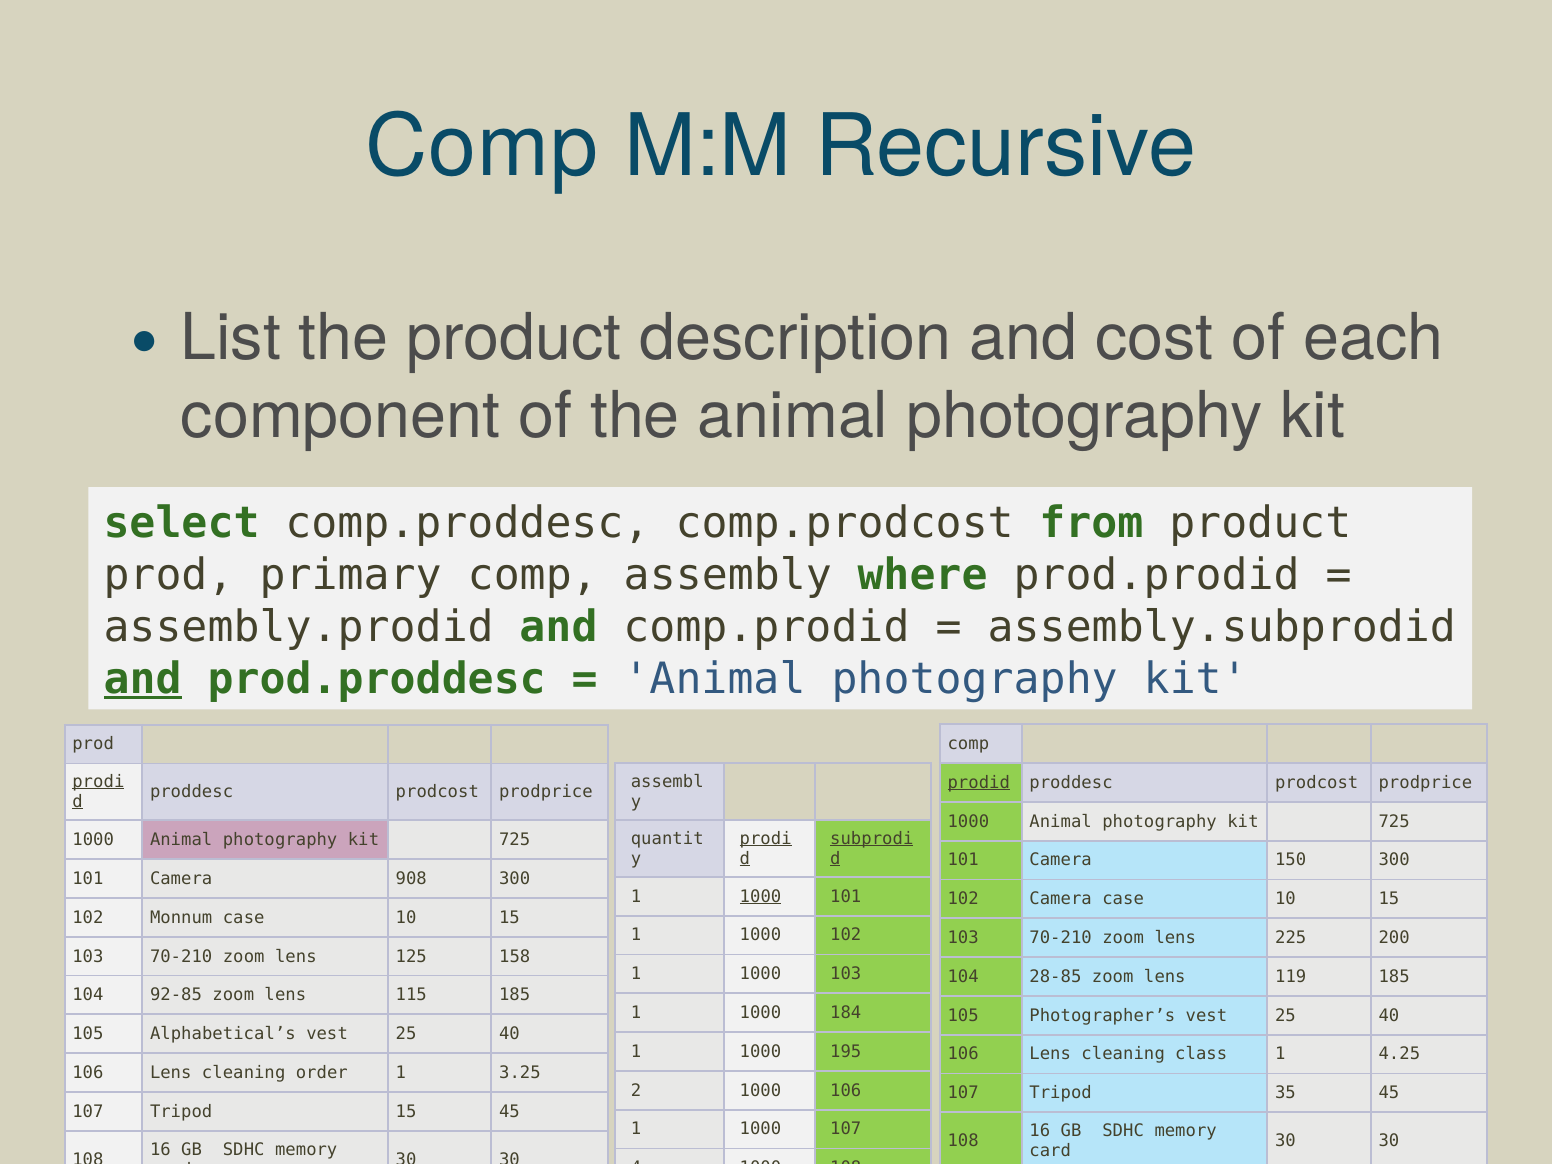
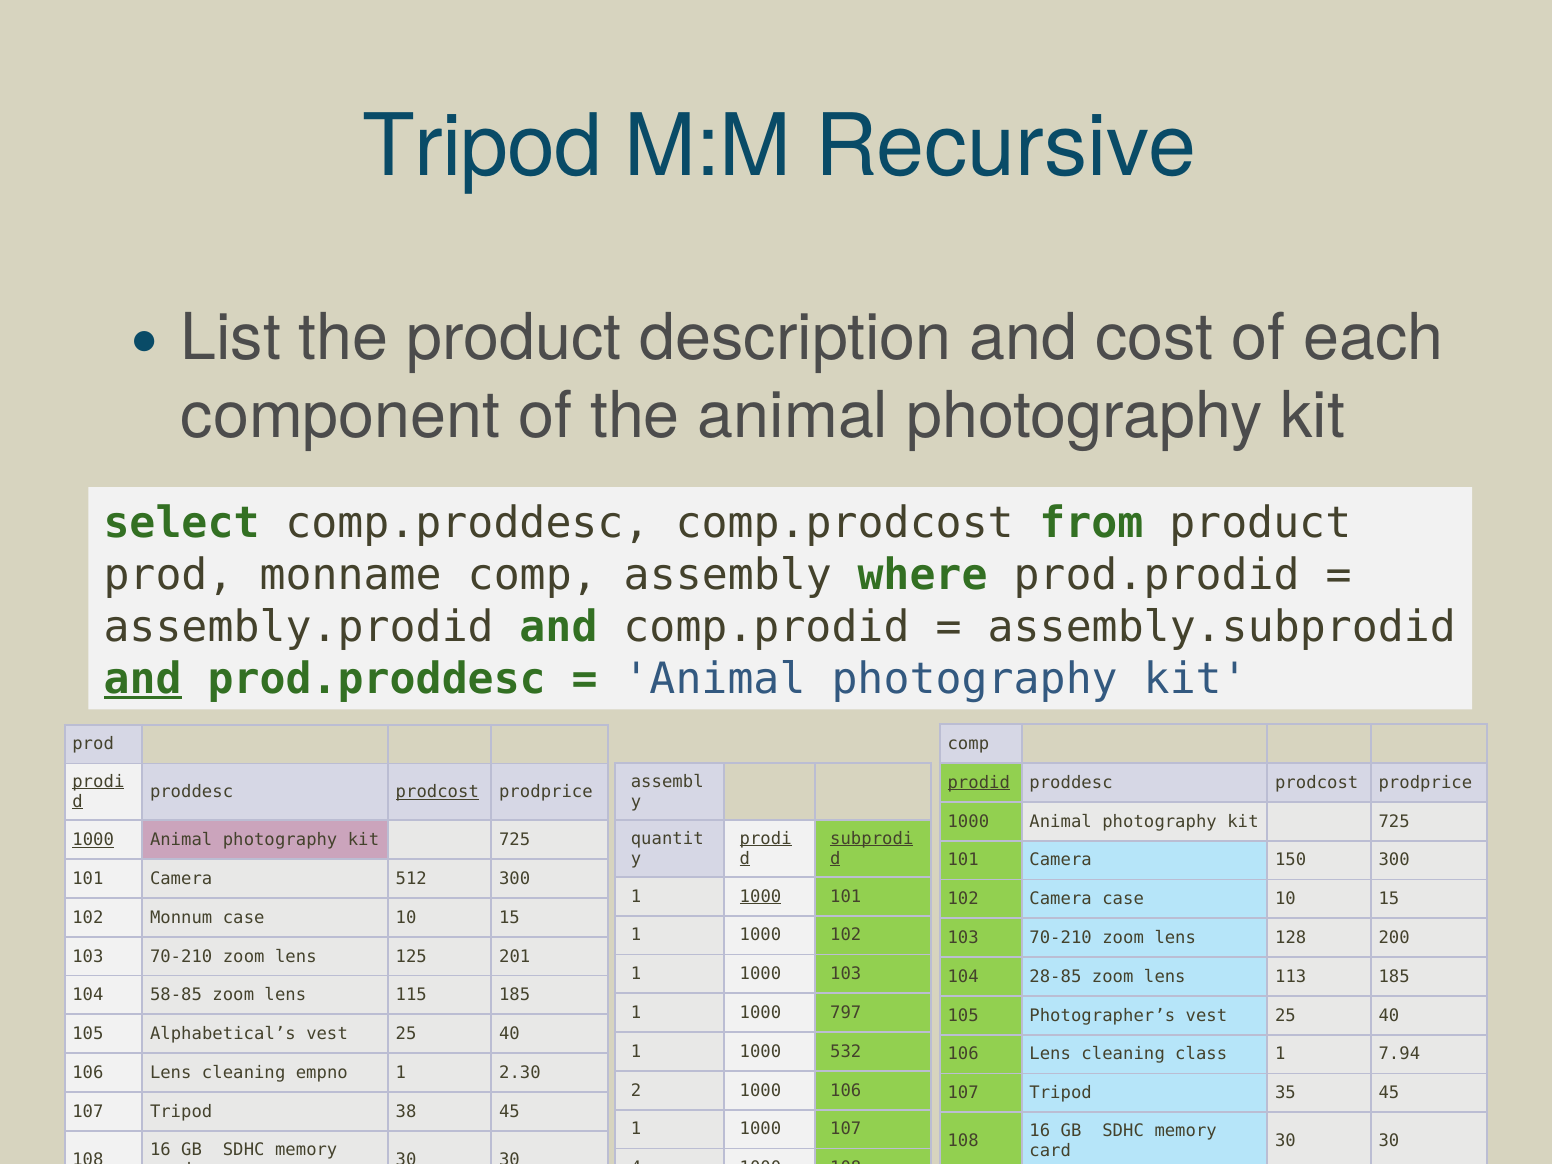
Comp at (482, 147): Comp -> Tripod
primary: primary -> monname
prodcost at (437, 792) underline: none -> present
1000 at (93, 840) underline: none -> present
908: 908 -> 512
225: 225 -> 128
158: 158 -> 201
119: 119 -> 113
92-85: 92-85 -> 58-85
184: 184 -> 797
195: 195 -> 532
4.25: 4.25 -> 7.94
order: order -> empno
3.25: 3.25 -> 2.30
Tripod 15: 15 -> 38
